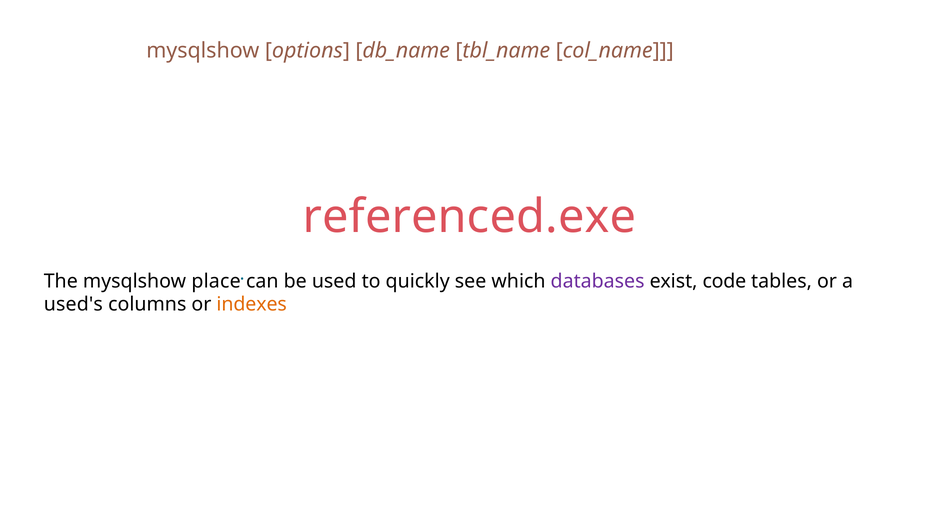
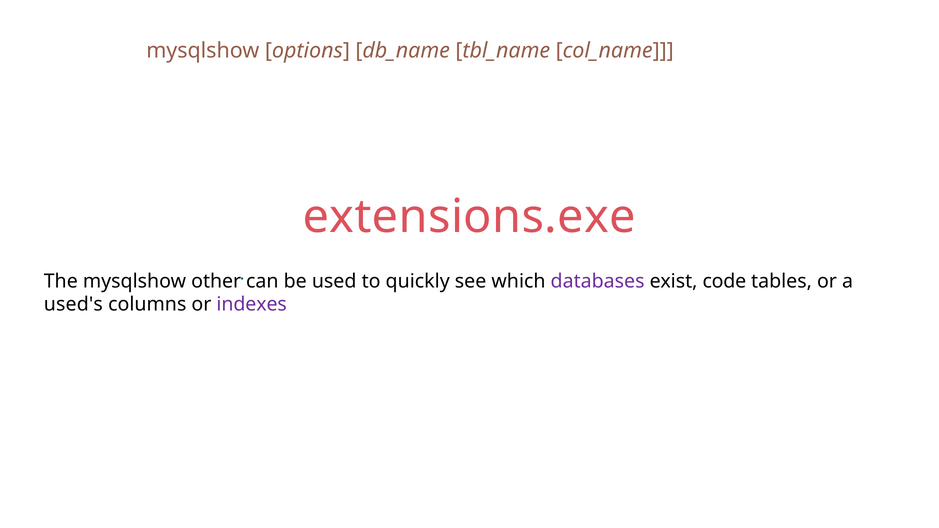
referenced.exe: referenced.exe -> extensions.exe
place: place -> other
indexes colour: orange -> purple
